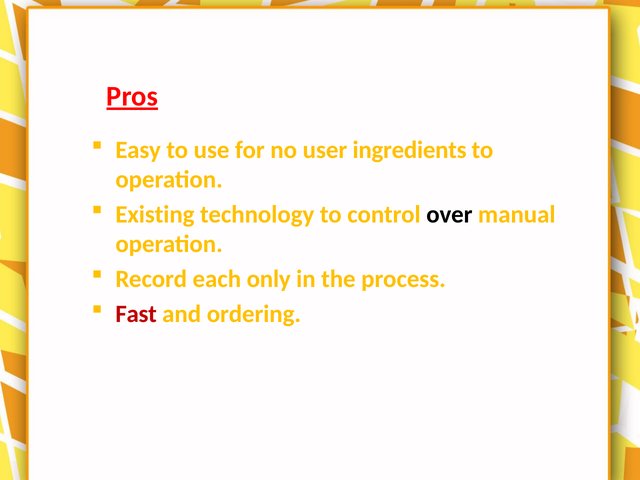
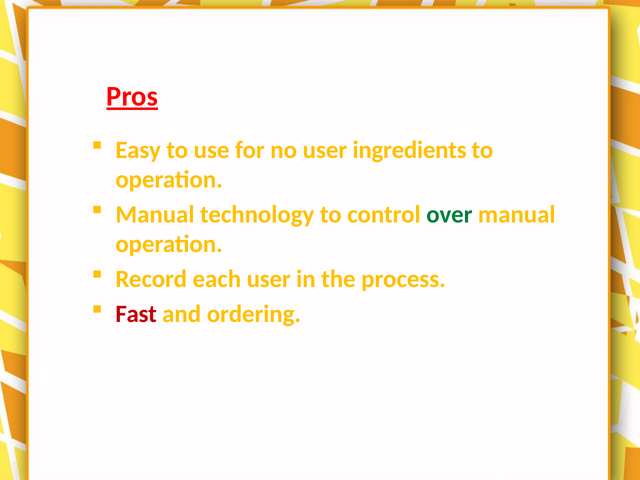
Existing at (155, 214): Existing -> Manual
over colour: black -> green
each only: only -> user
